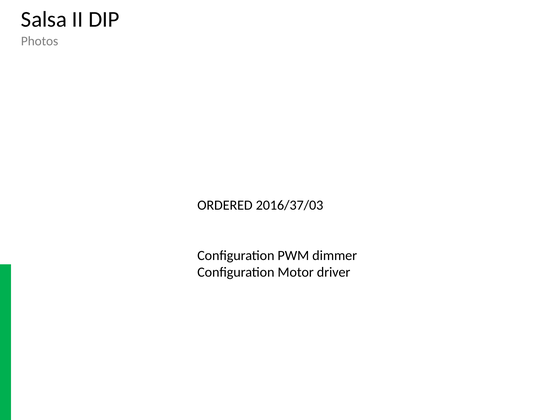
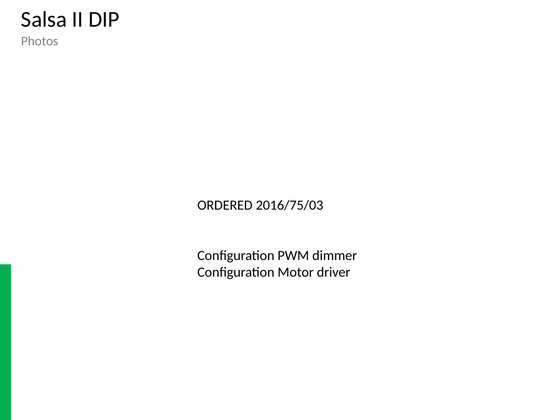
2016/37/03: 2016/37/03 -> 2016/75/03
